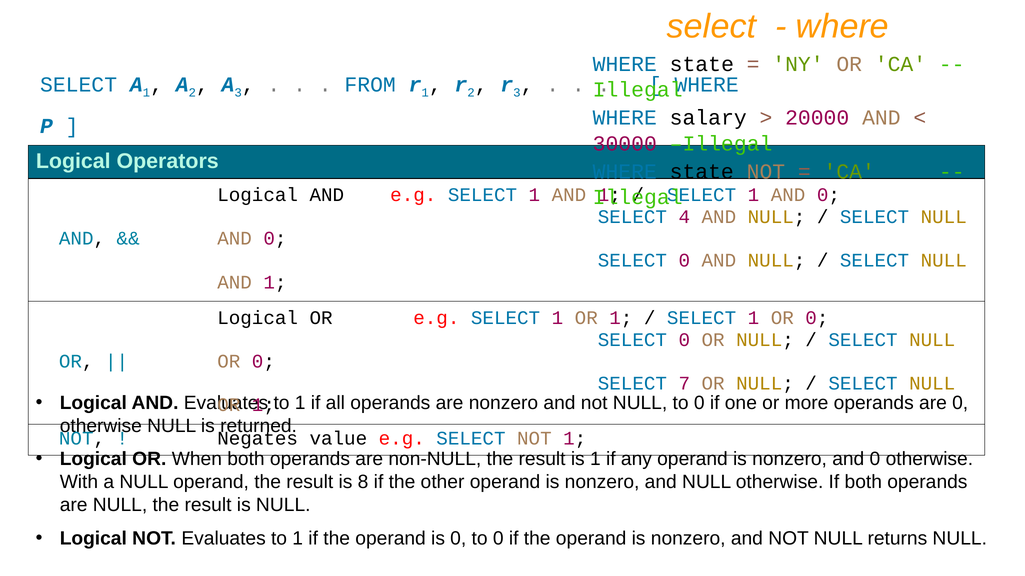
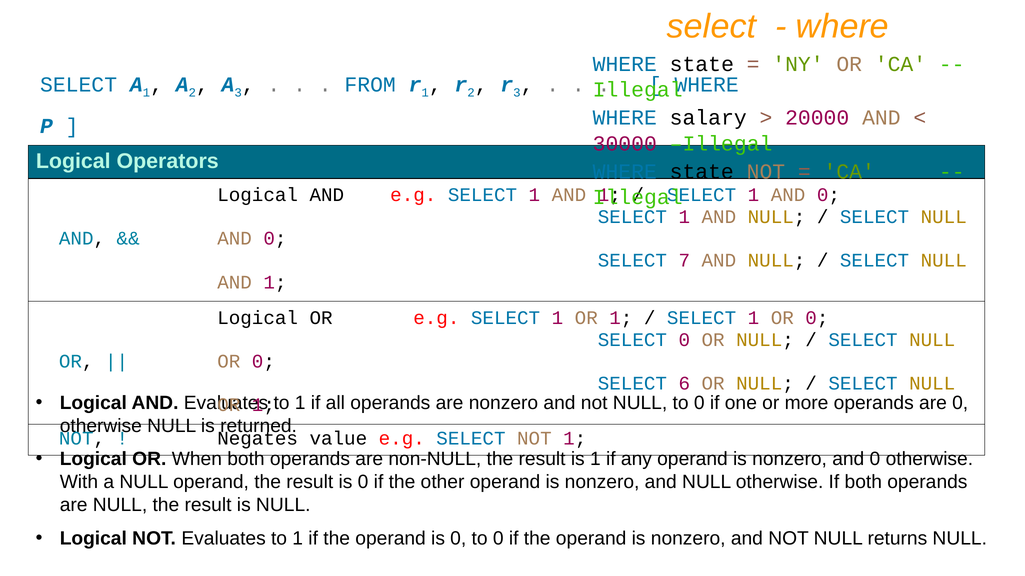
4 at (684, 217): 4 -> 1
0 at (684, 261): 0 -> 7
7: 7 -> 6
result is 8: 8 -> 0
